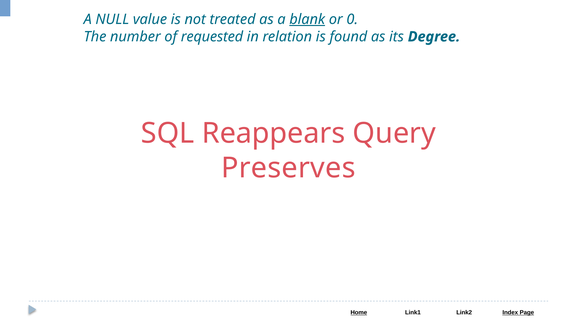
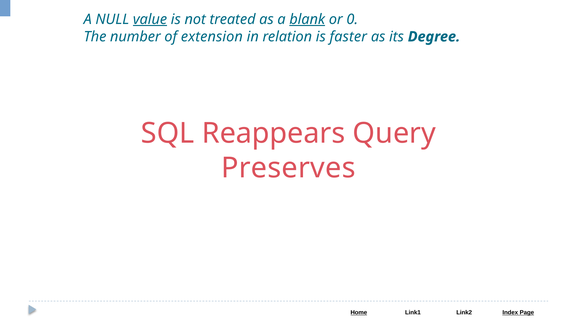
value underline: none -> present
requested: requested -> extension
found: found -> faster
